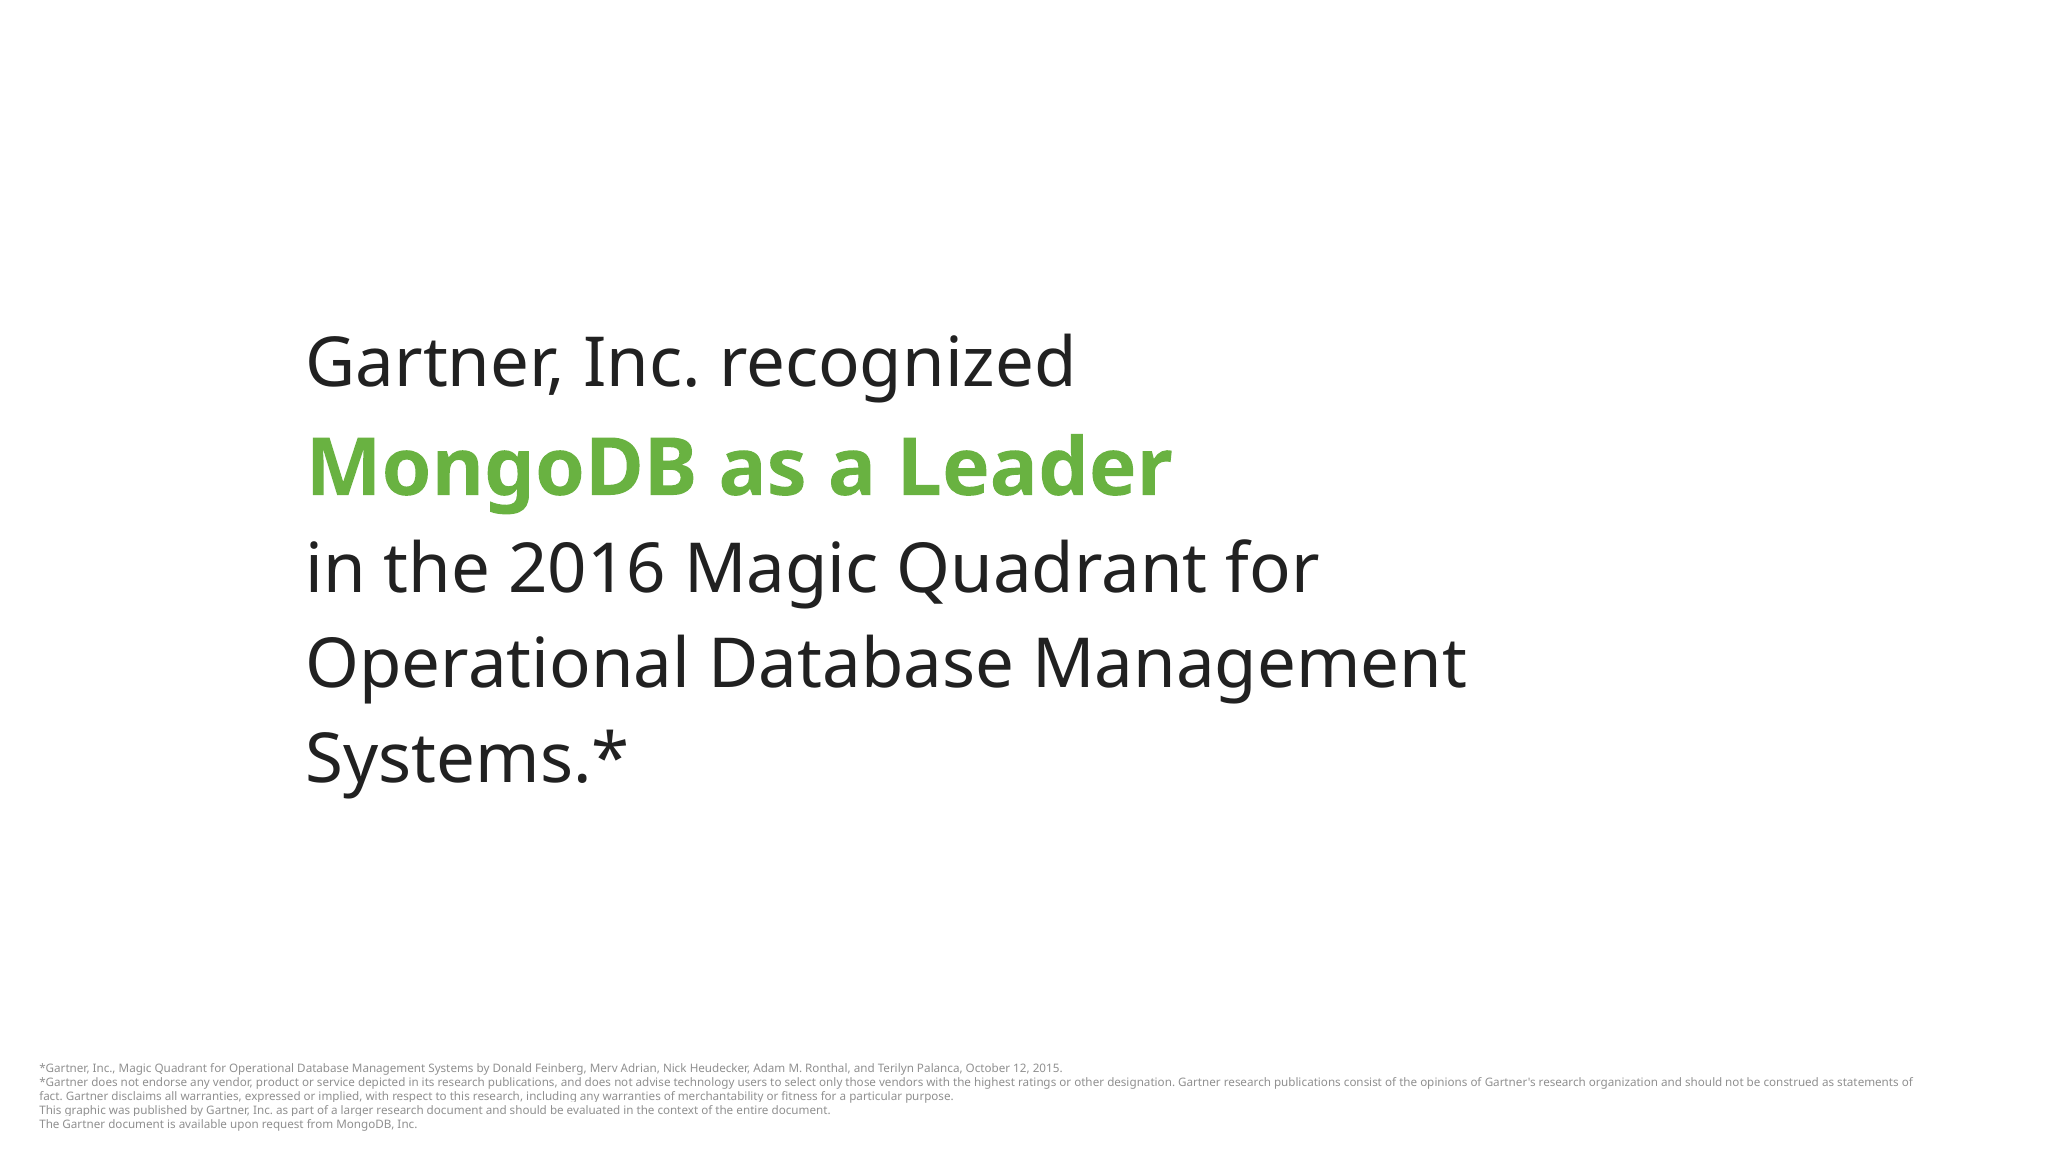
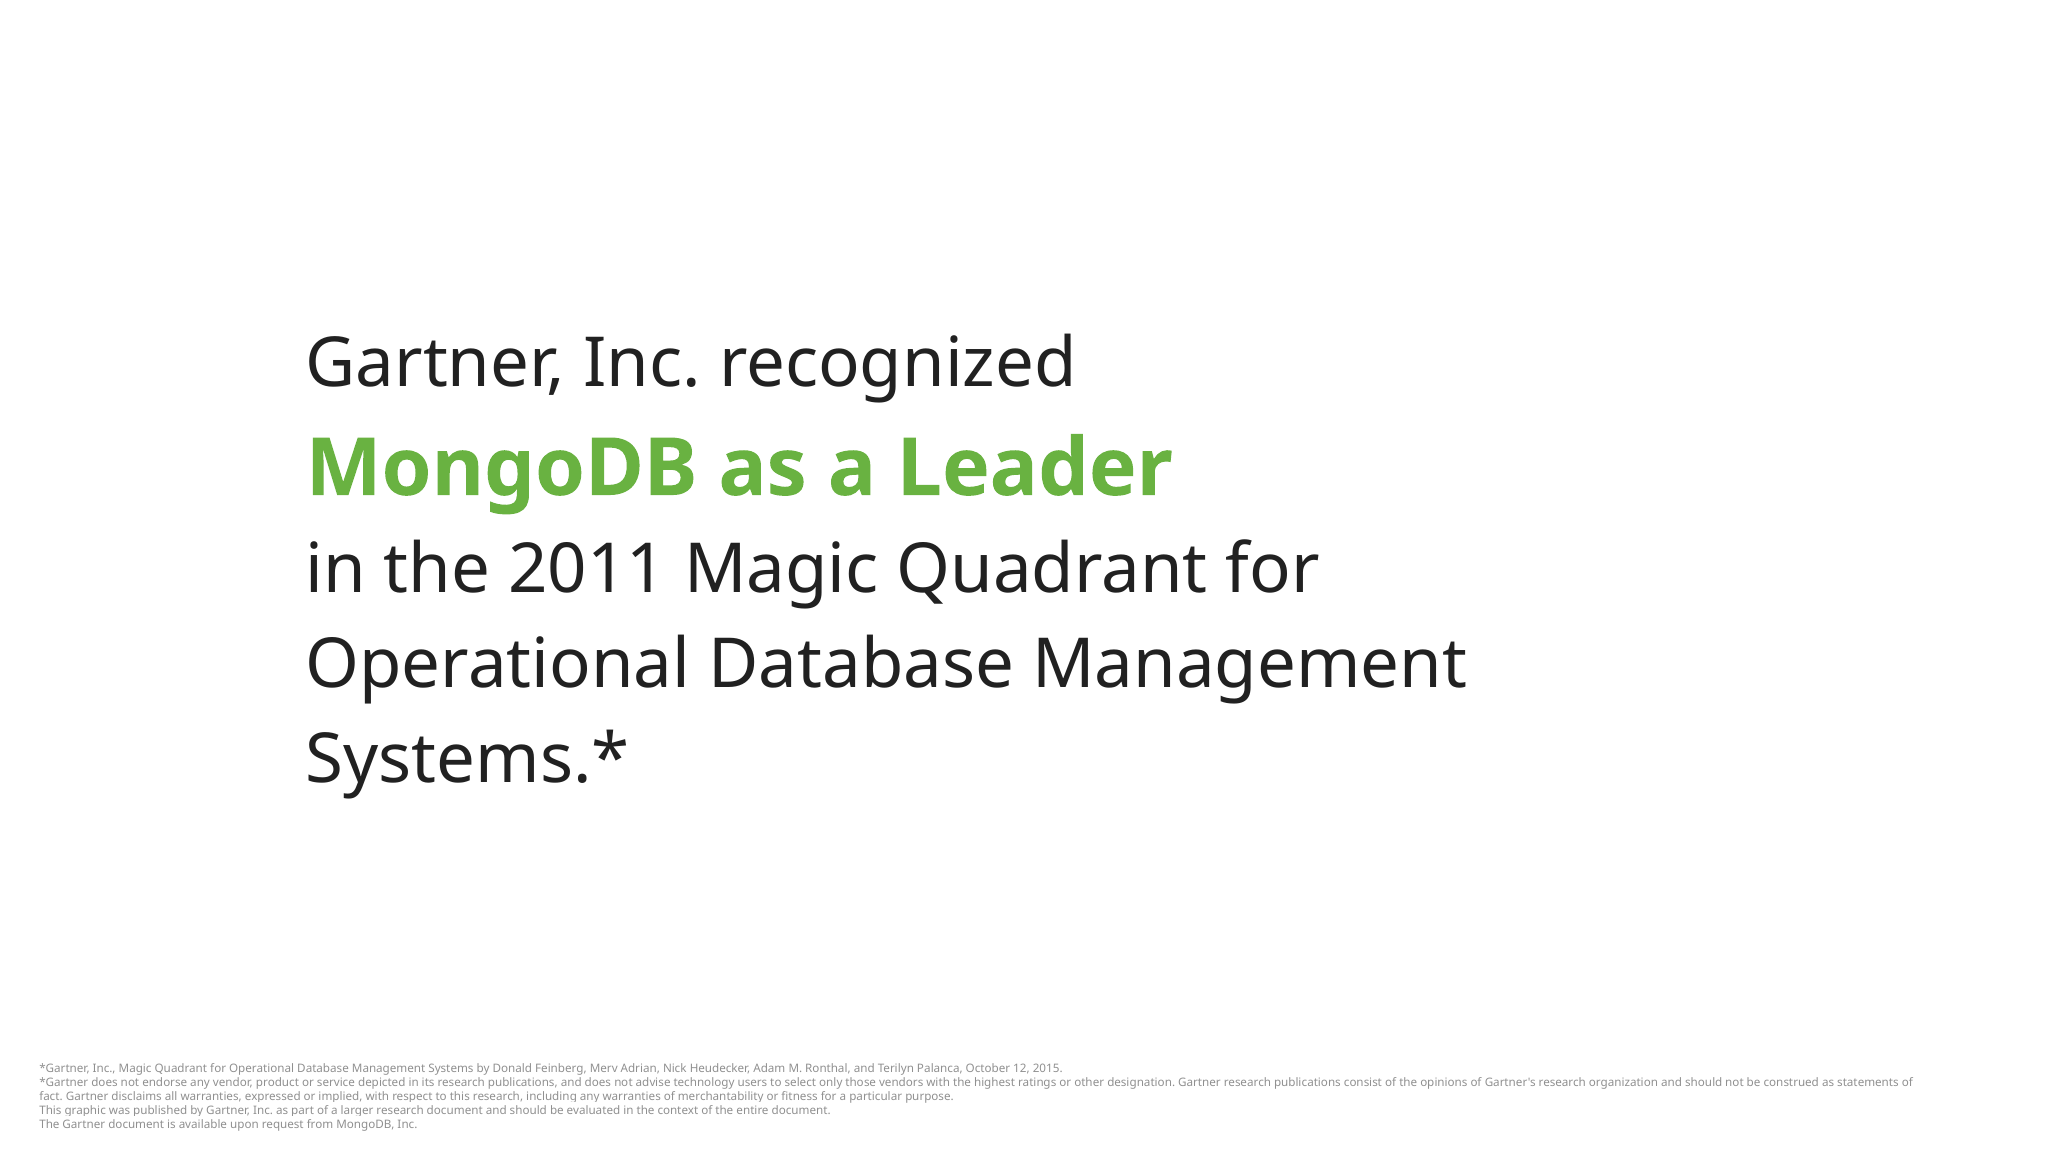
2016: 2016 -> 2011
